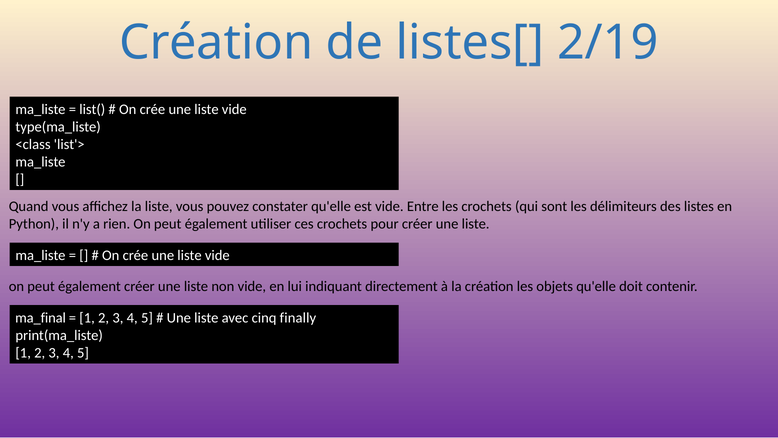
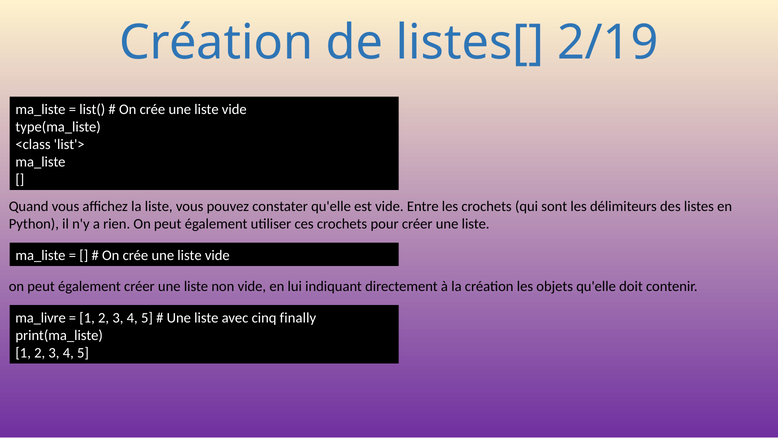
ma_final: ma_final -> ma_livre
